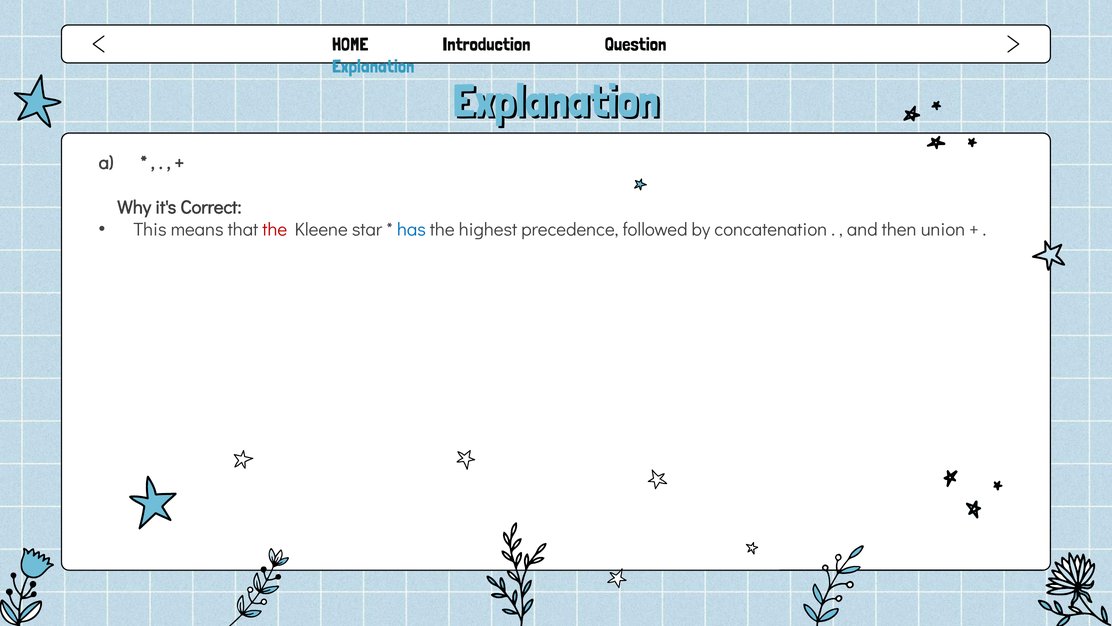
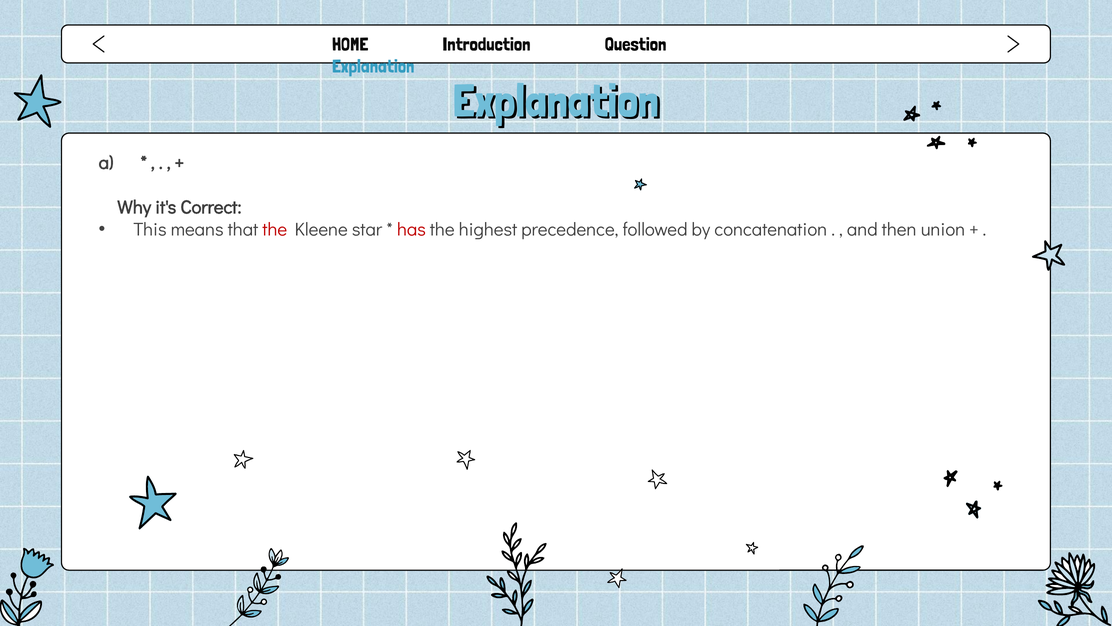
has colour: blue -> red
